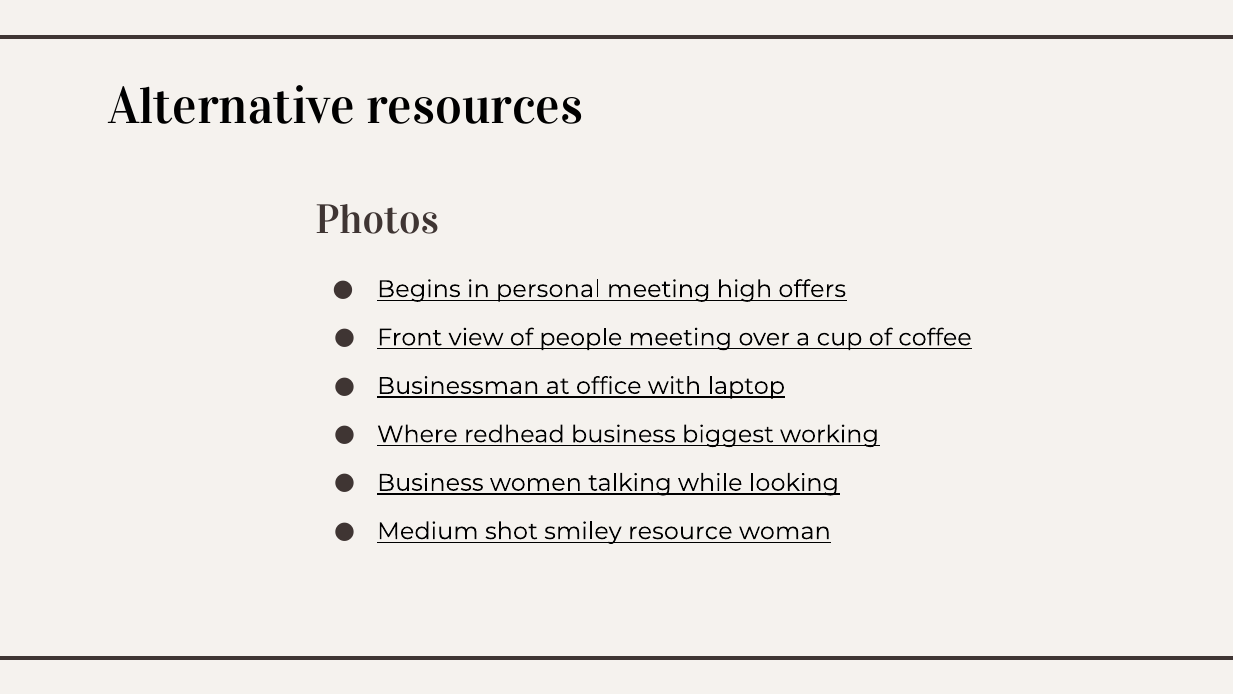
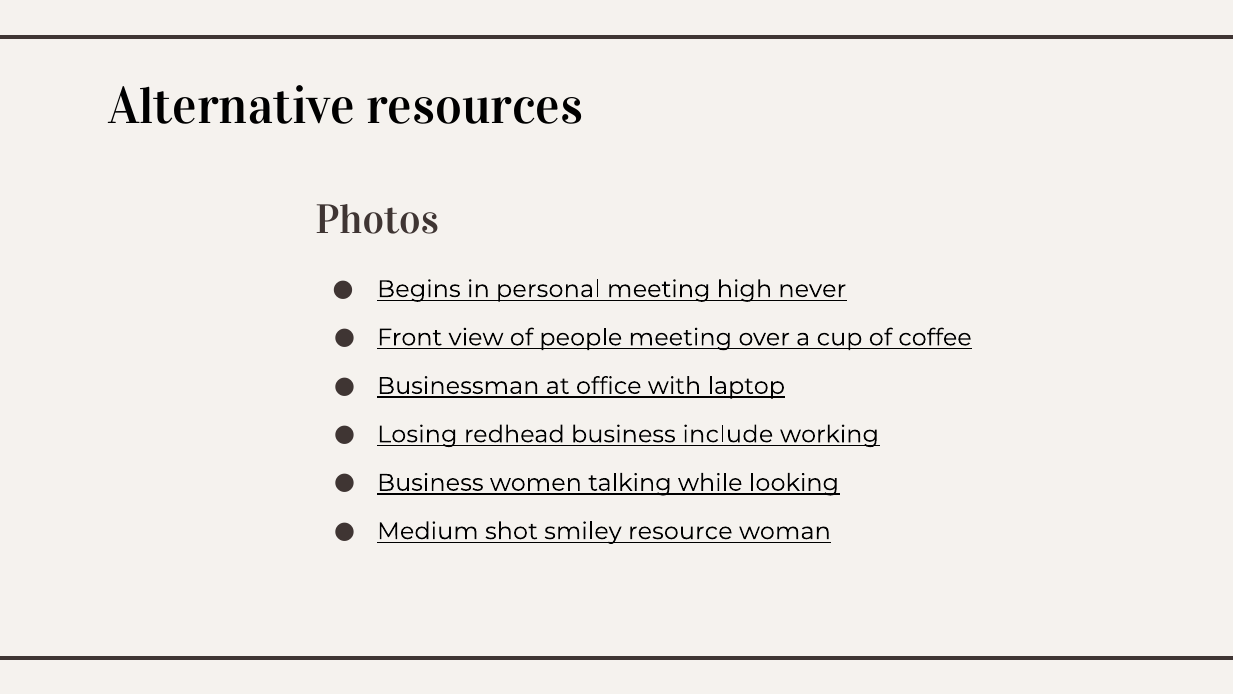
offers: offers -> never
Where: Where -> Losing
biggest: biggest -> include
